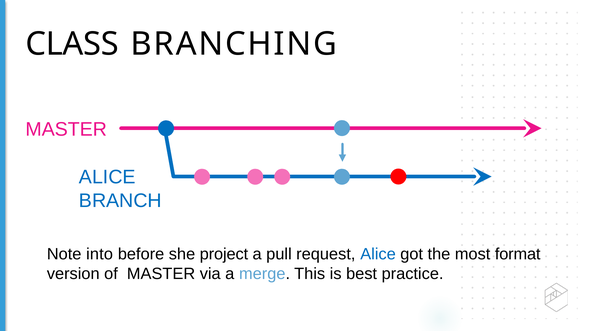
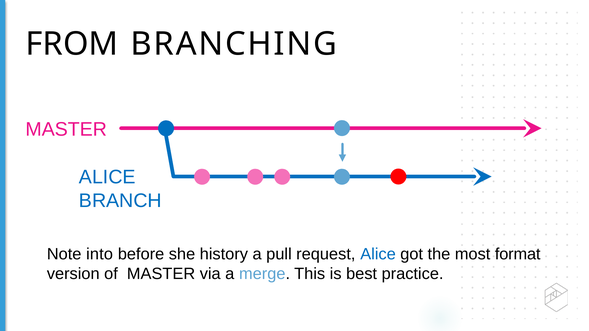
CLASS: CLASS -> FROM
project: project -> history
